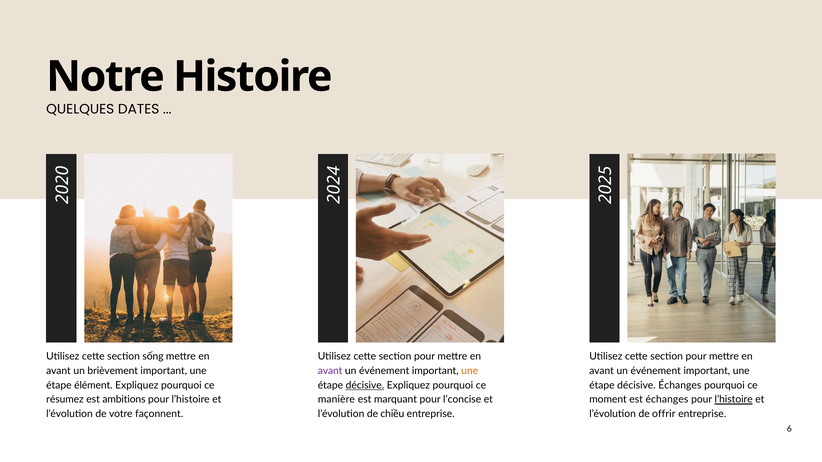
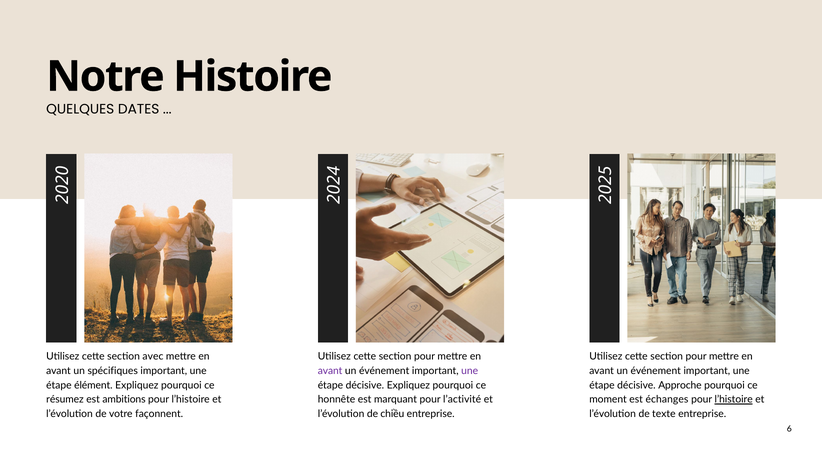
sống: sống -> avec
brièvement: brièvement -> spécifiques
une at (470, 371) colour: orange -> purple
décisive at (365, 385) underline: present -> none
décisive Échanges: Échanges -> Approche
manière: manière -> honnête
l’concise: l’concise -> l’activité
offrir: offrir -> texte
